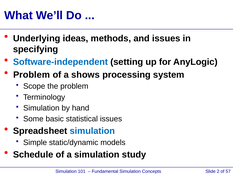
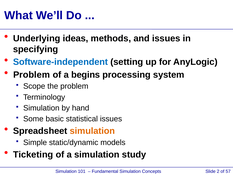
shows: shows -> begins
simulation at (92, 131) colour: blue -> orange
Schedule: Schedule -> Ticketing
